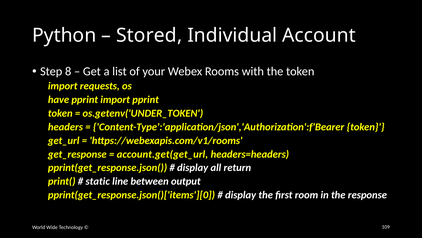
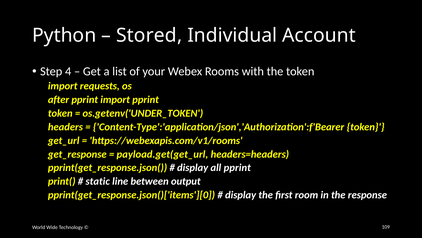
8: 8 -> 4
have: have -> after
account.get(get_url: account.get(get_url -> payload.get(get_url
all return: return -> pprint
